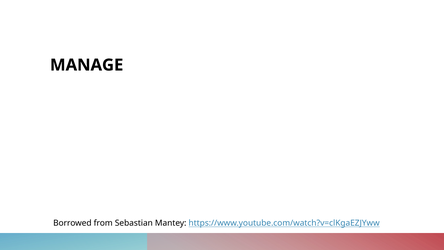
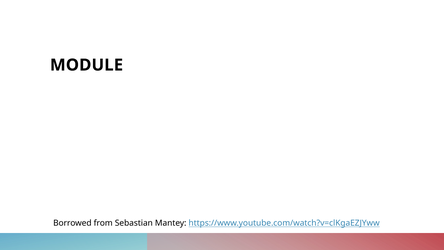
MANAGE: MANAGE -> MODULE
